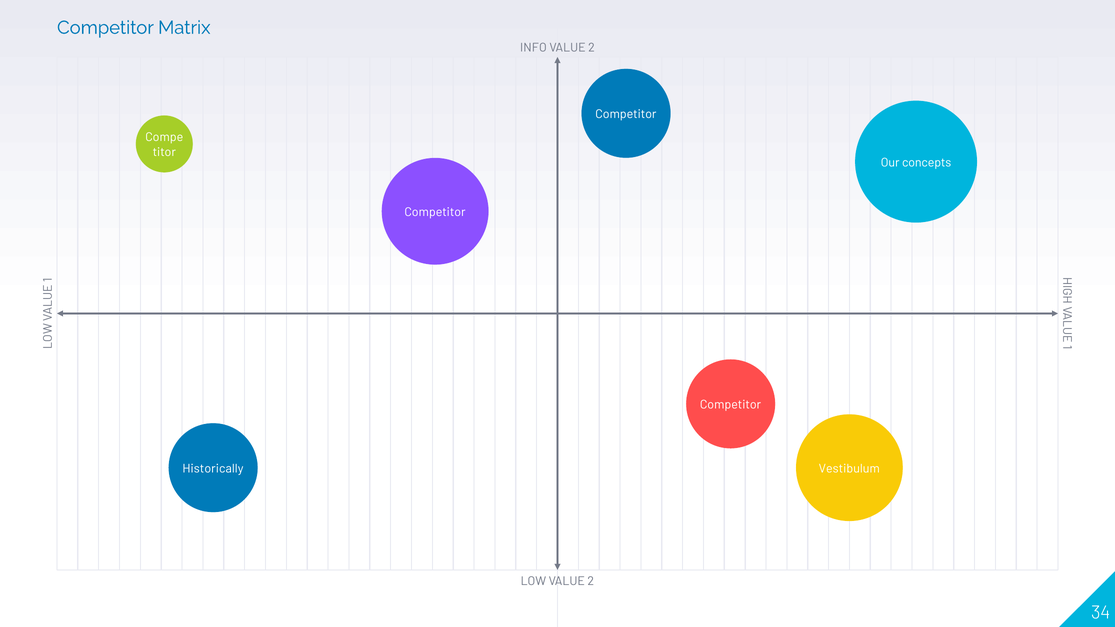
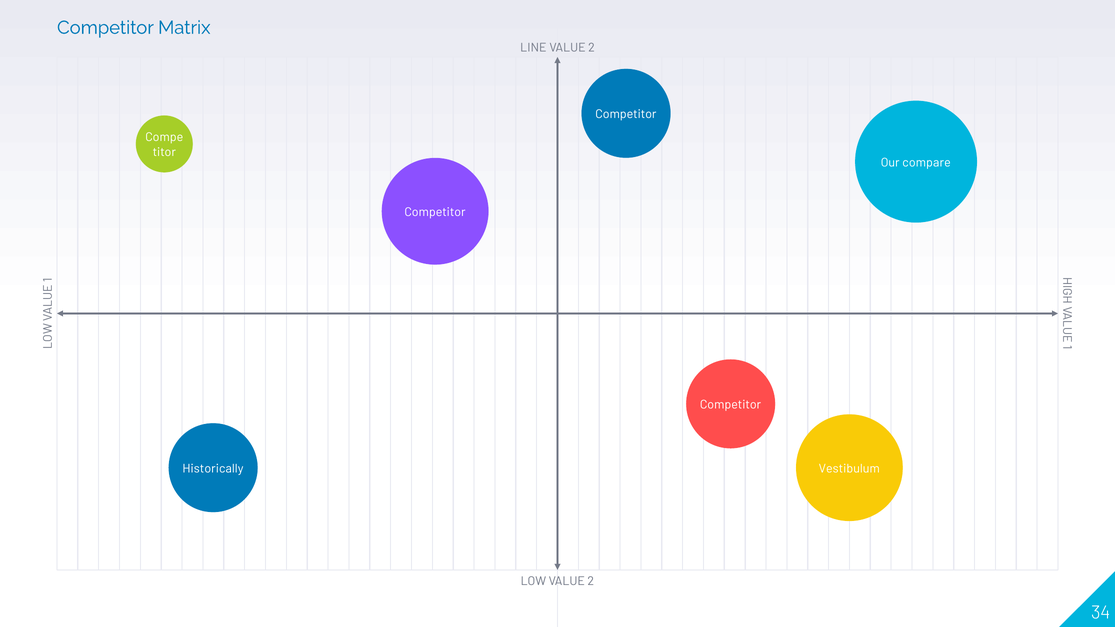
INFO: INFO -> LINE
concepts: concepts -> compare
